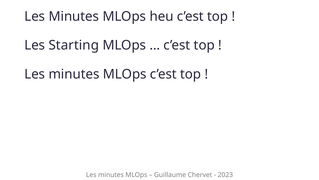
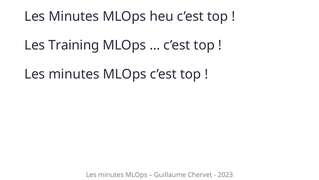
Starting: Starting -> Training
